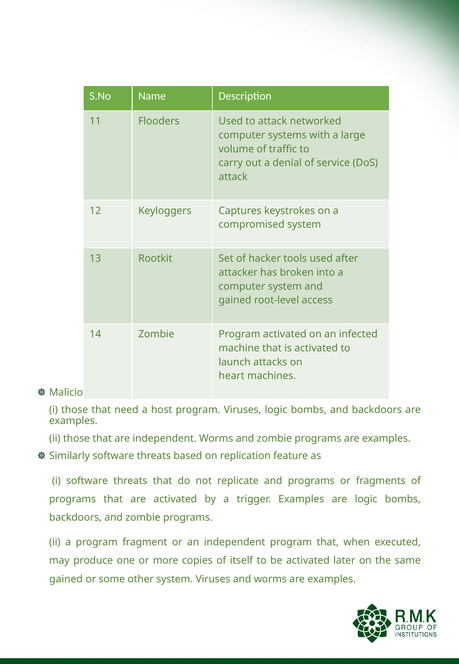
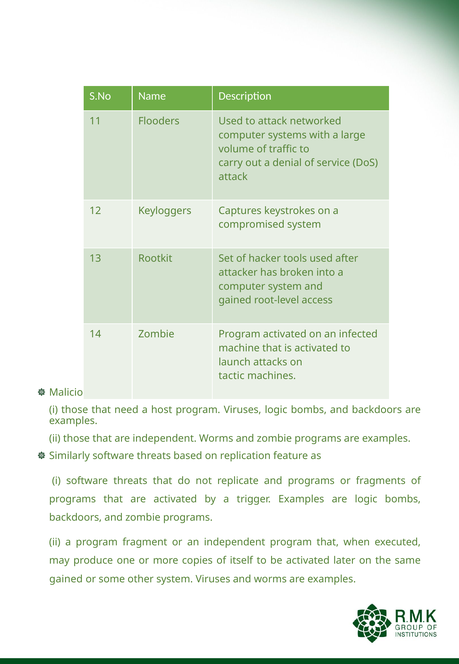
heart: heart -> tactic
